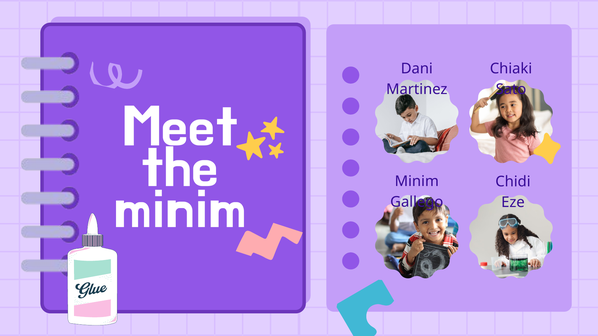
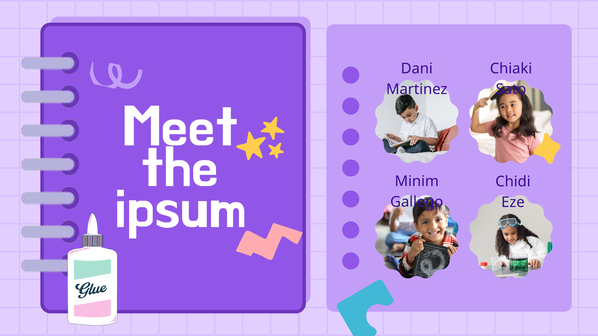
minim at (180, 207): minim -> ipsum
